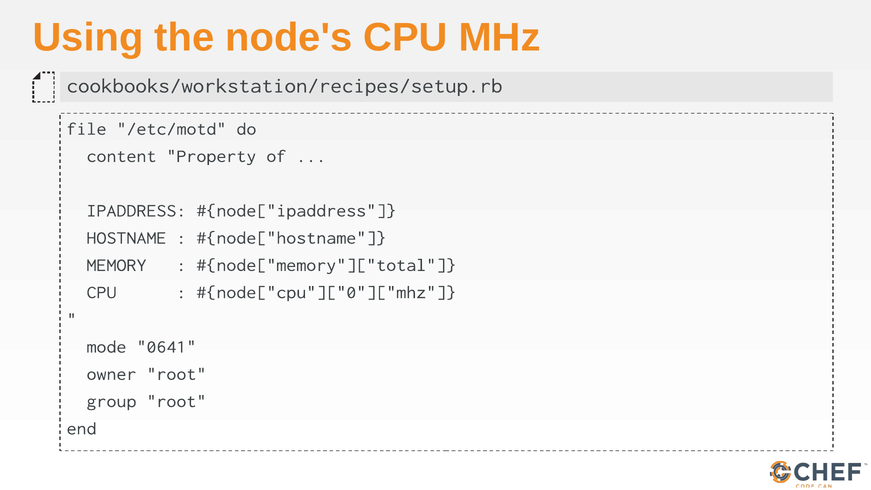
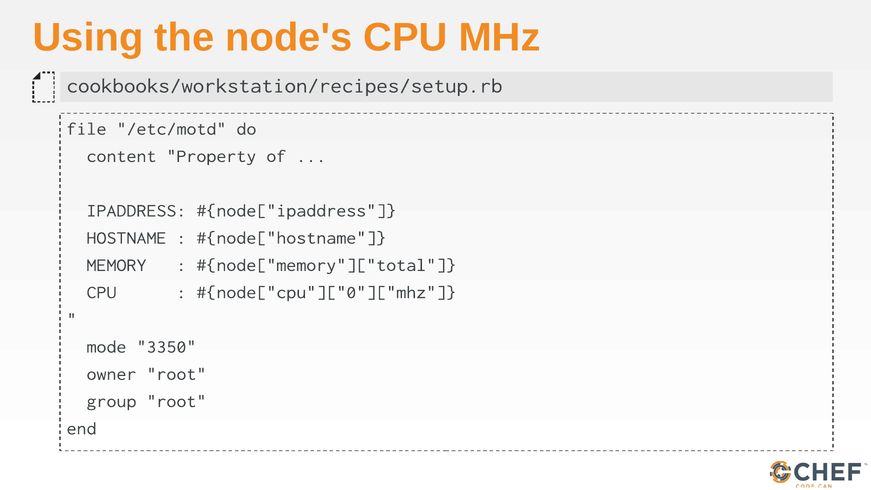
0641: 0641 -> 3350
